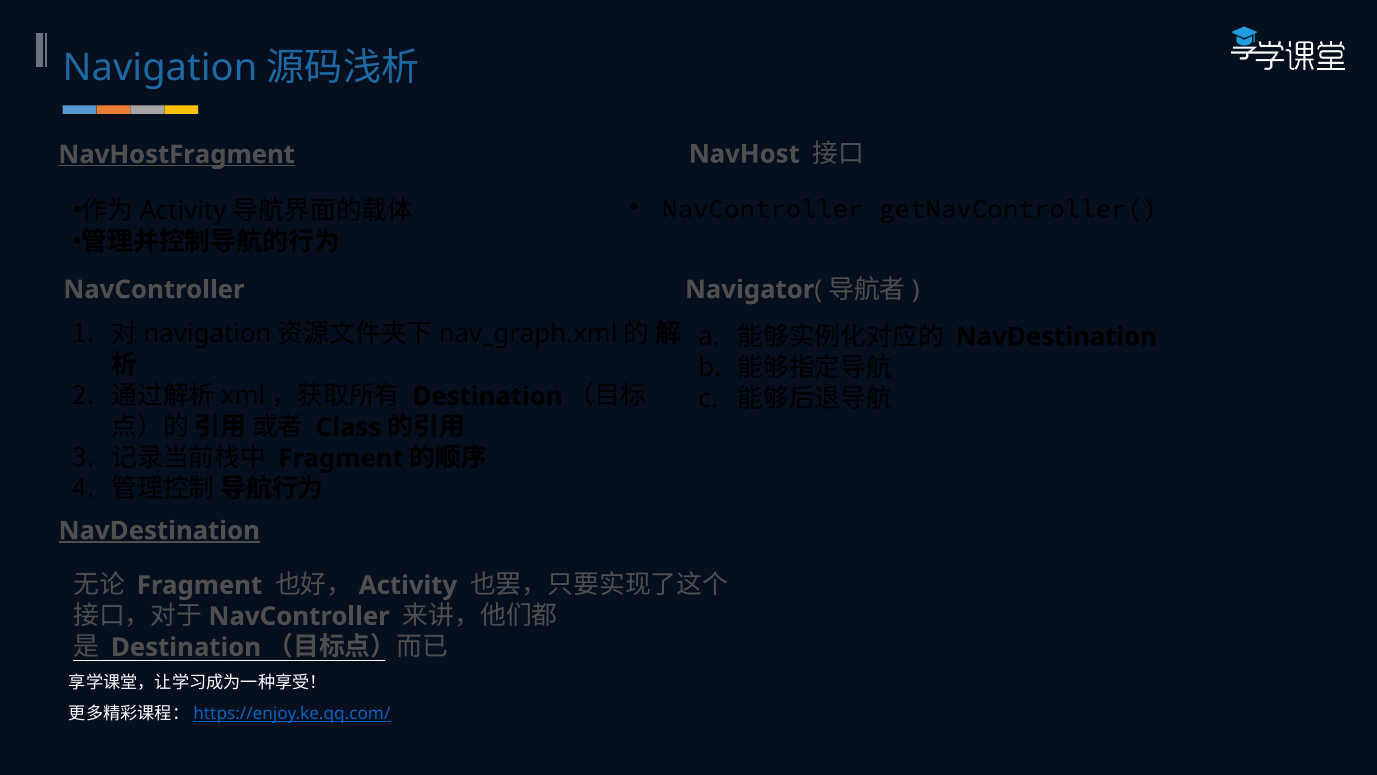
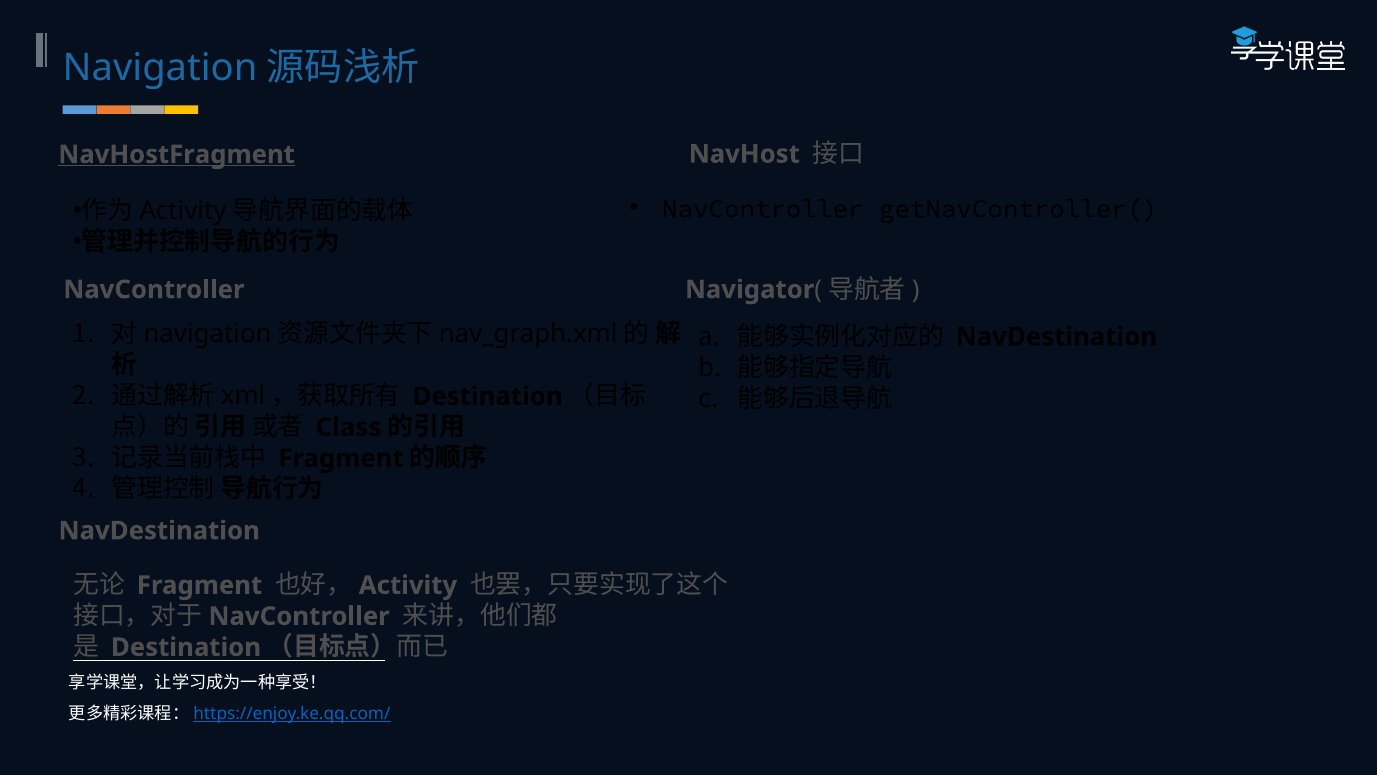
NavDestination at (159, 530) underline: present -> none
